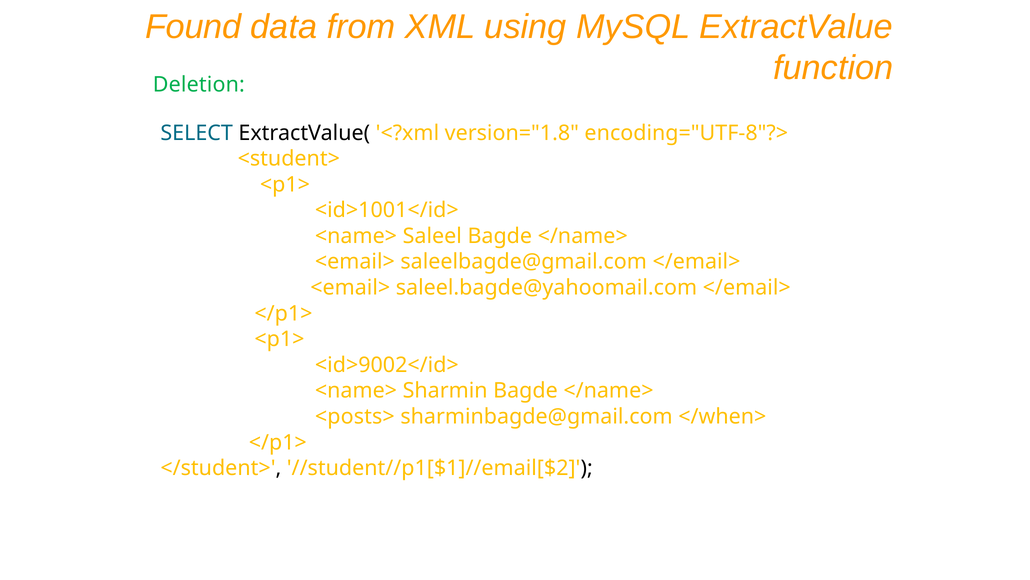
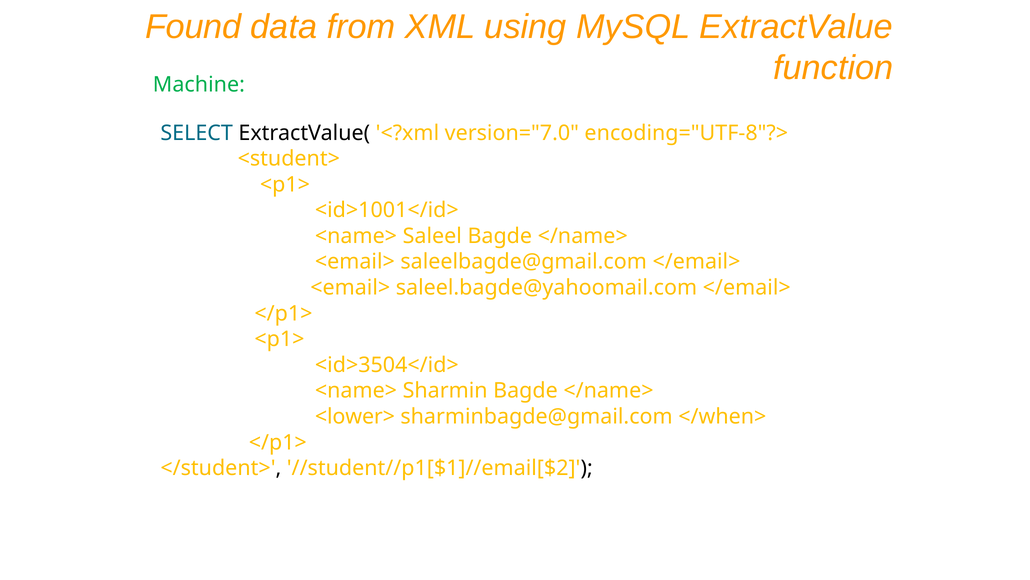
Deletion: Deletion -> Machine
version="1.8: version="1.8 -> version="7.0
<id>9002</id>: <id>9002</id> -> <id>3504</id>
<posts>: <posts> -> <lower>
